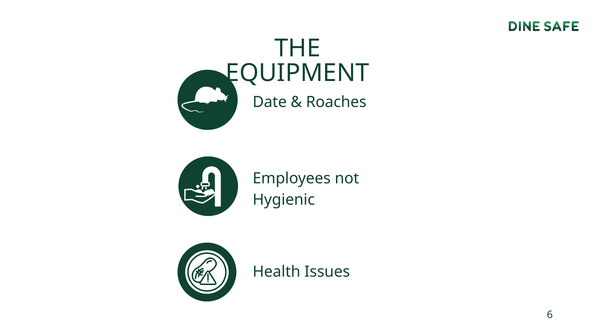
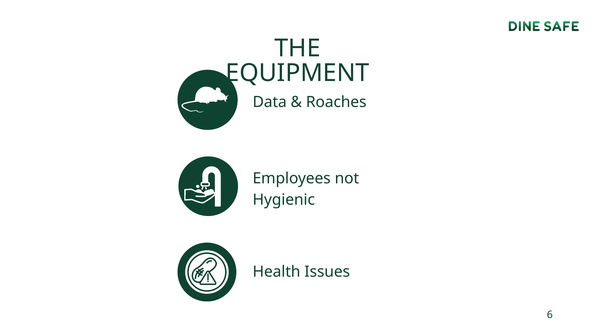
Date: Date -> Data
